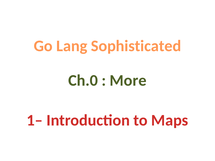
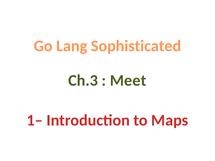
Ch.0: Ch.0 -> Ch.3
More: More -> Meet
